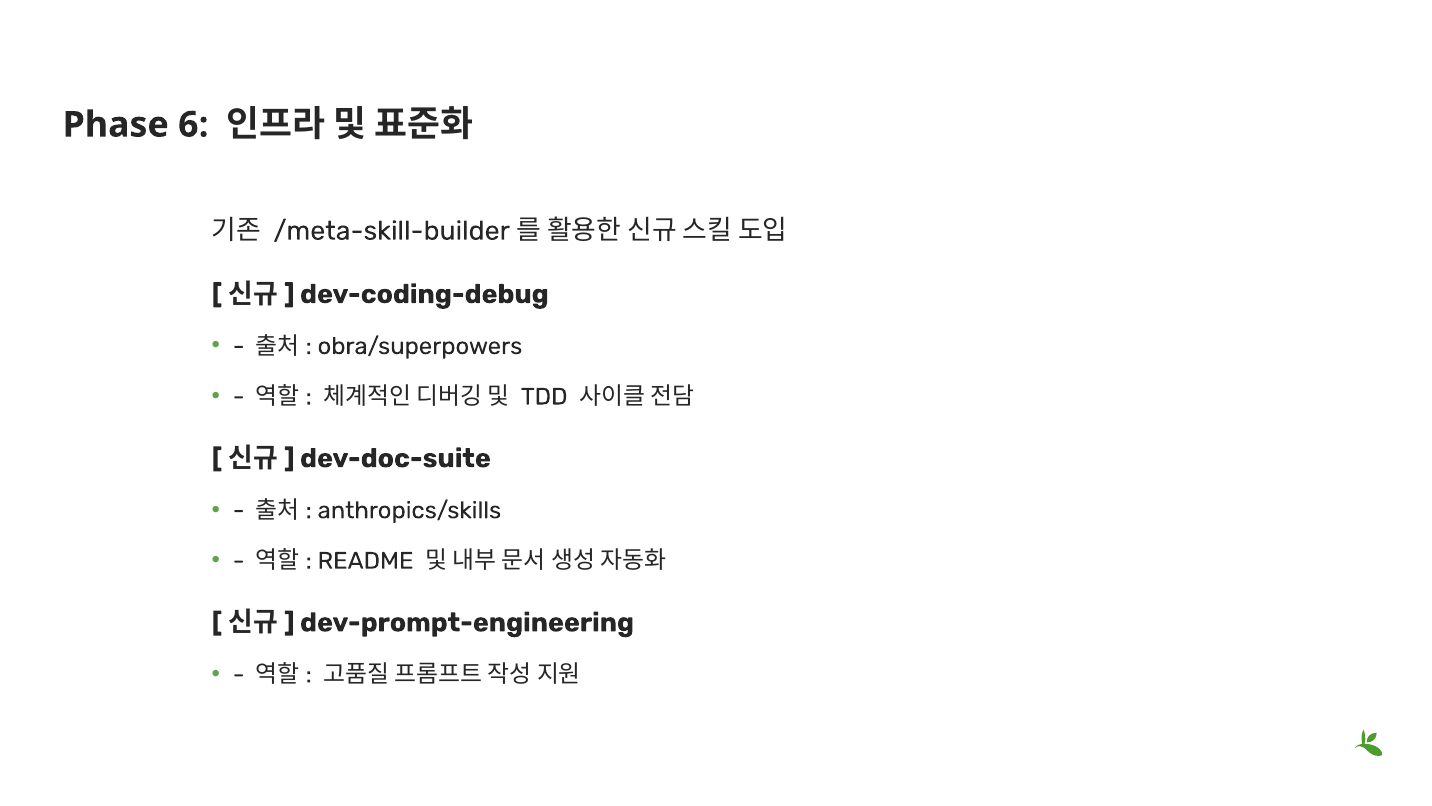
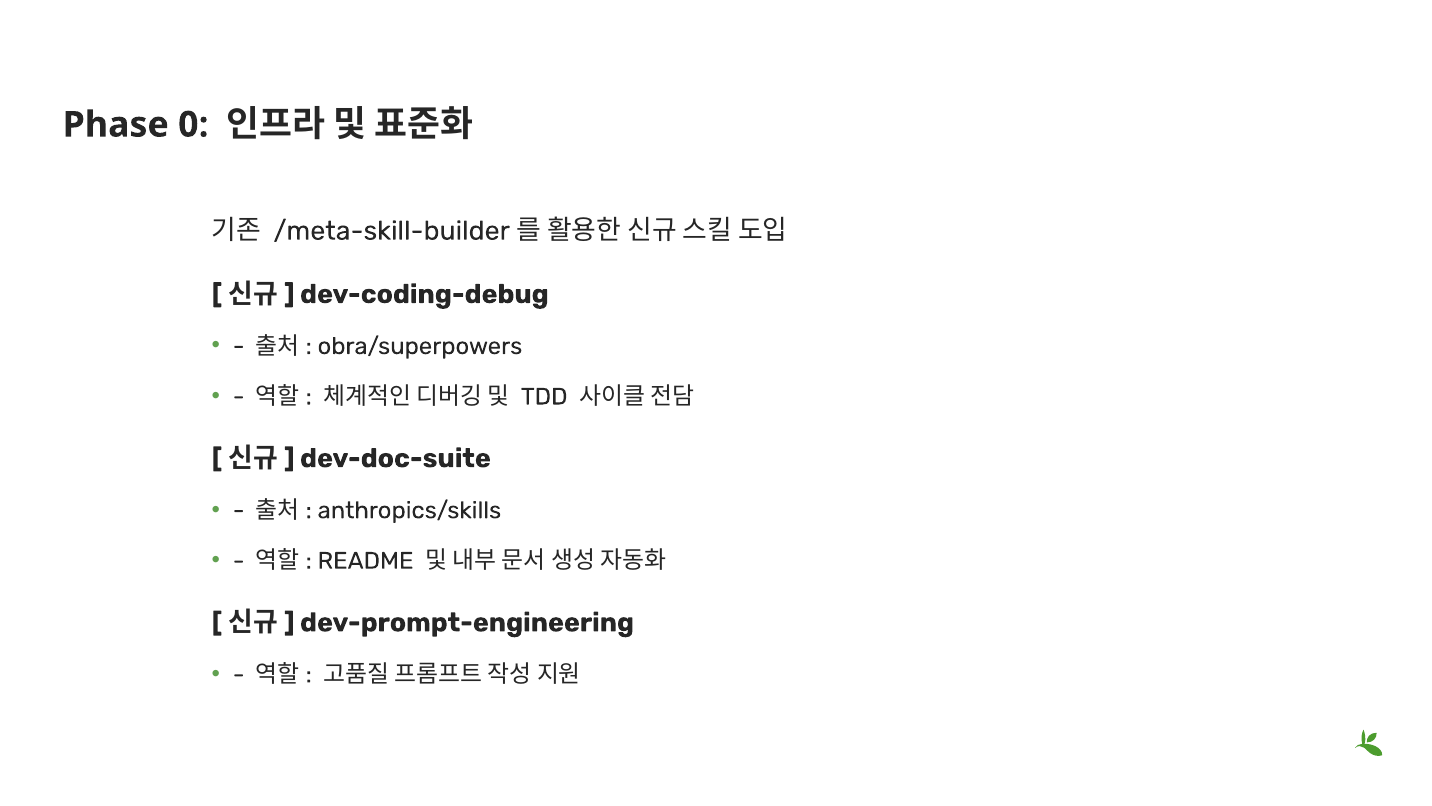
6: 6 -> 0
